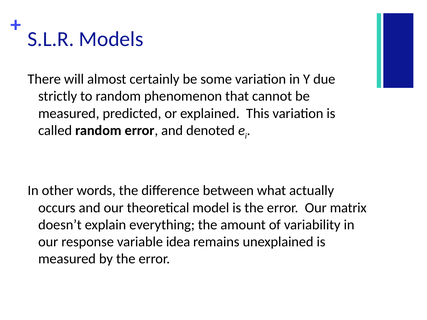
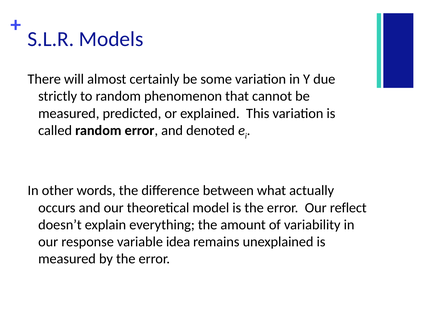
matrix: matrix -> reflect
